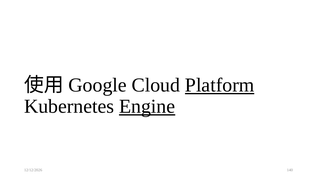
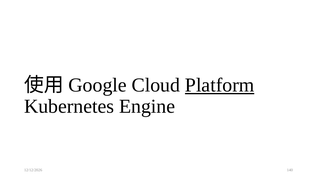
Engine underline: present -> none
